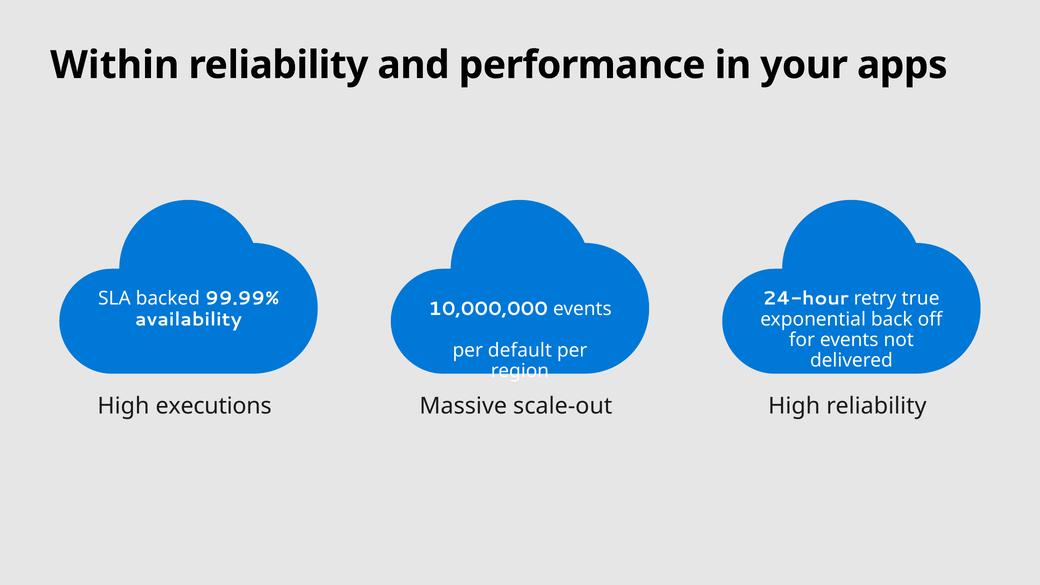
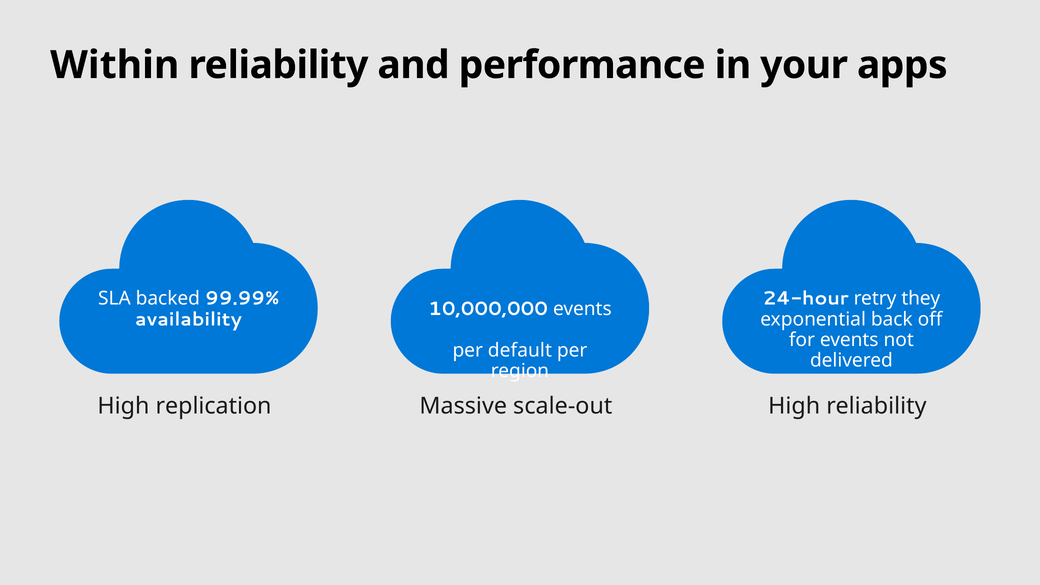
true: true -> they
executions: executions -> replication
